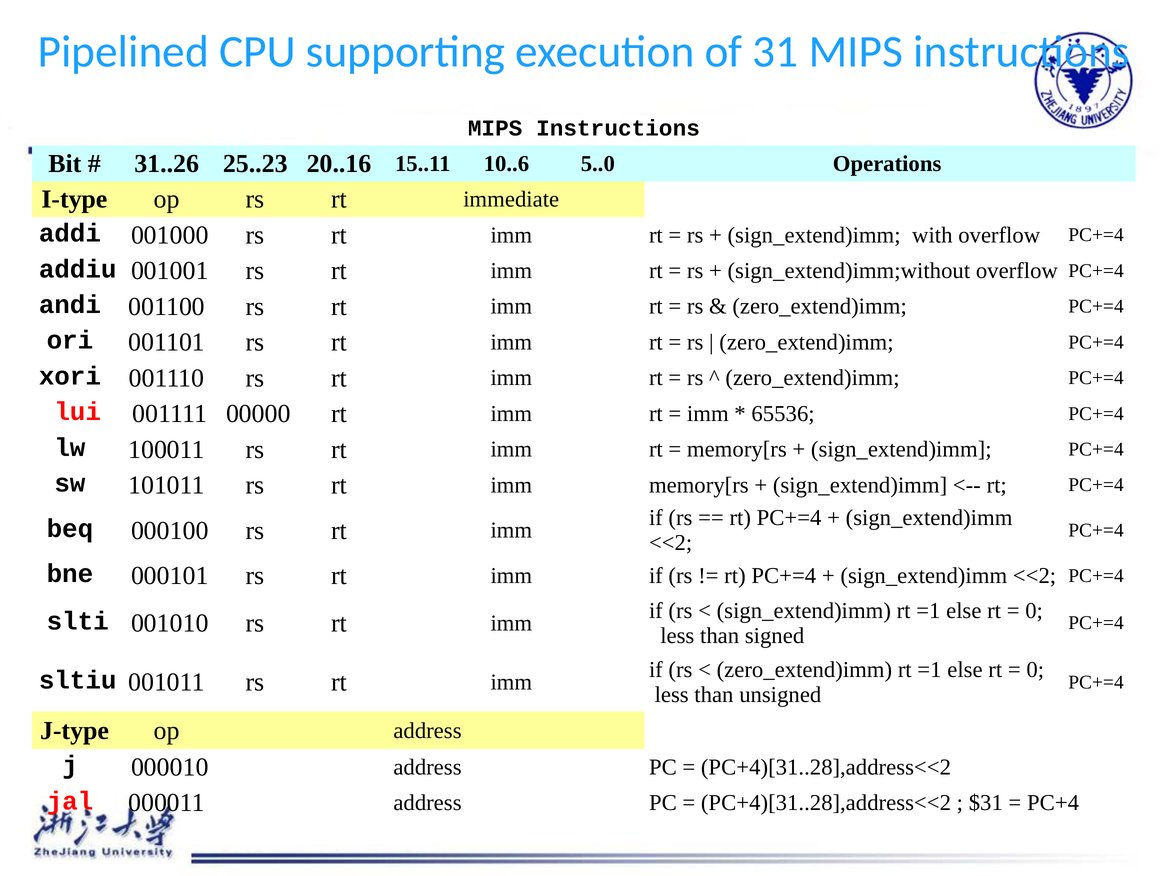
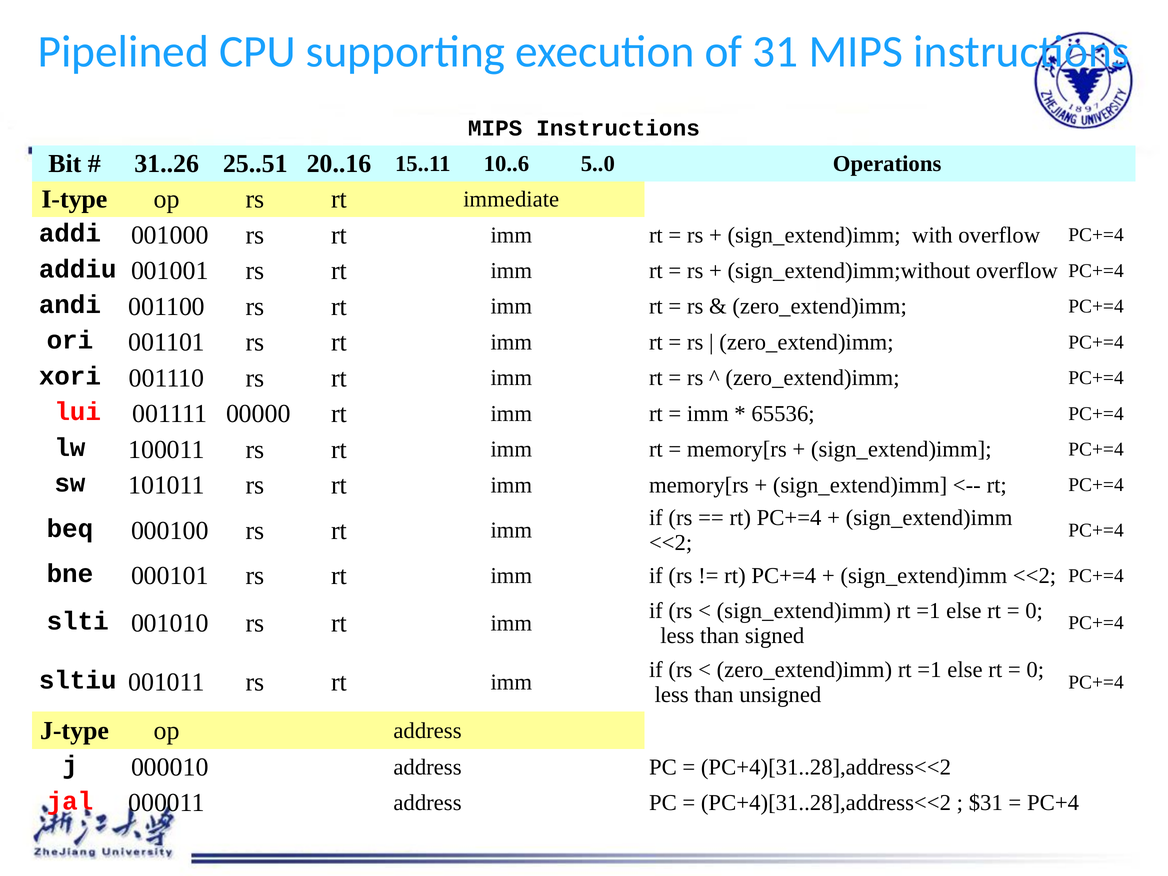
25..23: 25..23 -> 25..51
